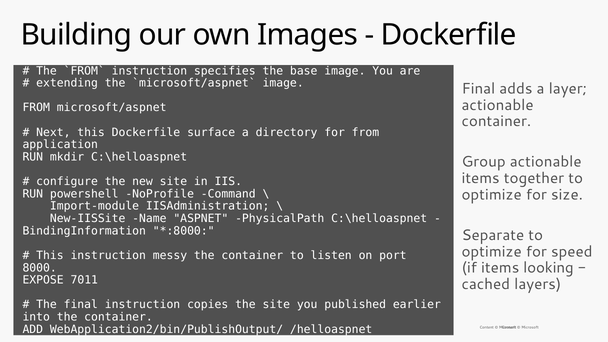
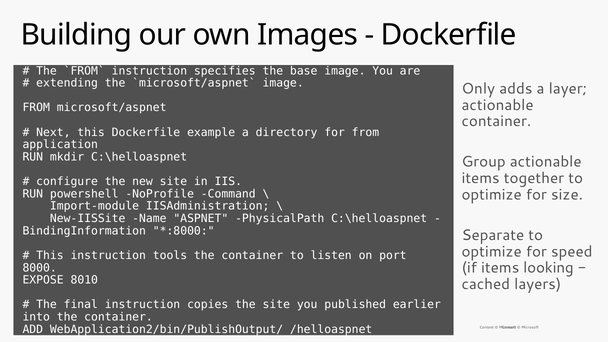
Final at (478, 89): Final -> Only
surface: surface -> example
messy: messy -> tools
7011: 7011 -> 8010
